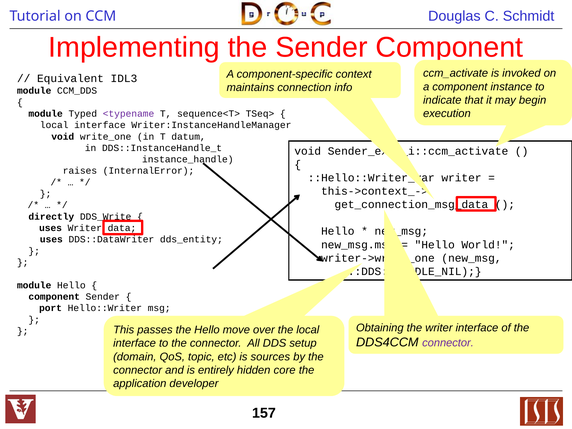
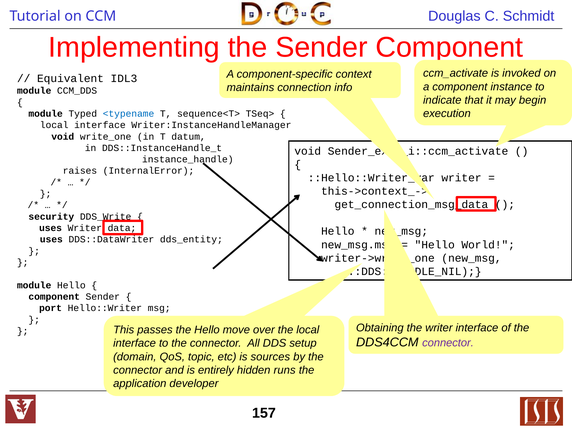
<typename colour: purple -> blue
directly: directly -> security
core: core -> runs
